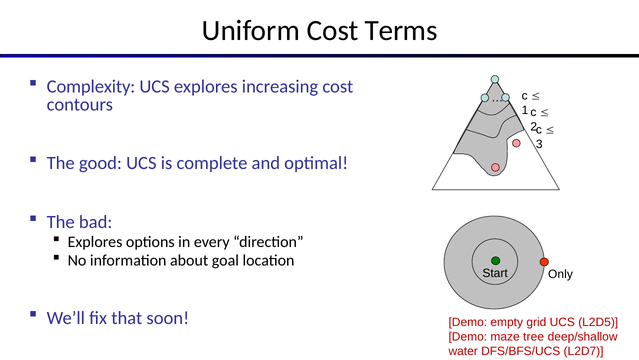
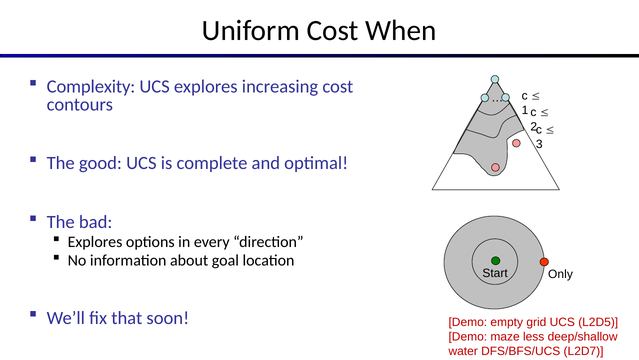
Terms: Terms -> When
tree: tree -> less
